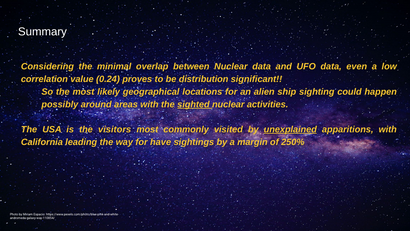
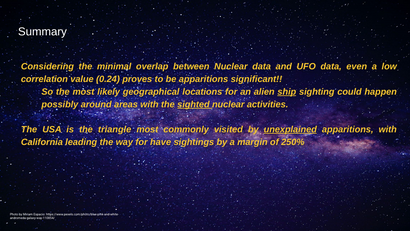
be distribution: distribution -> apparitions
ship underline: none -> present
visitors: visitors -> triangle
